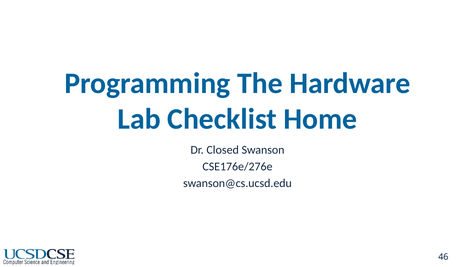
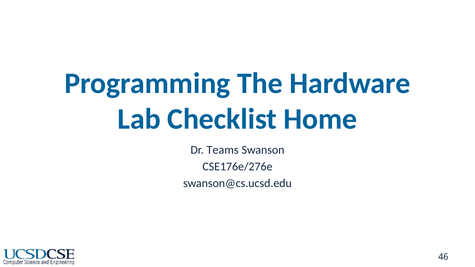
Closed: Closed -> Teams
